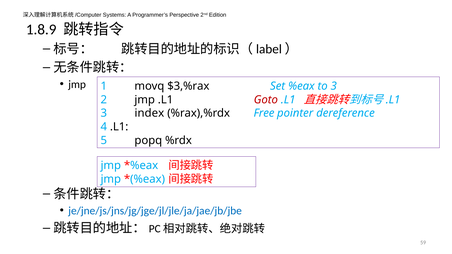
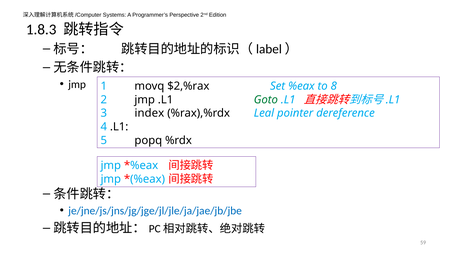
1.8.9: 1.8.9 -> 1.8.3
$3,%rax: $3,%rax -> $2,%rax
to 3: 3 -> 8
Goto colour: red -> green
Free: Free -> Leal
